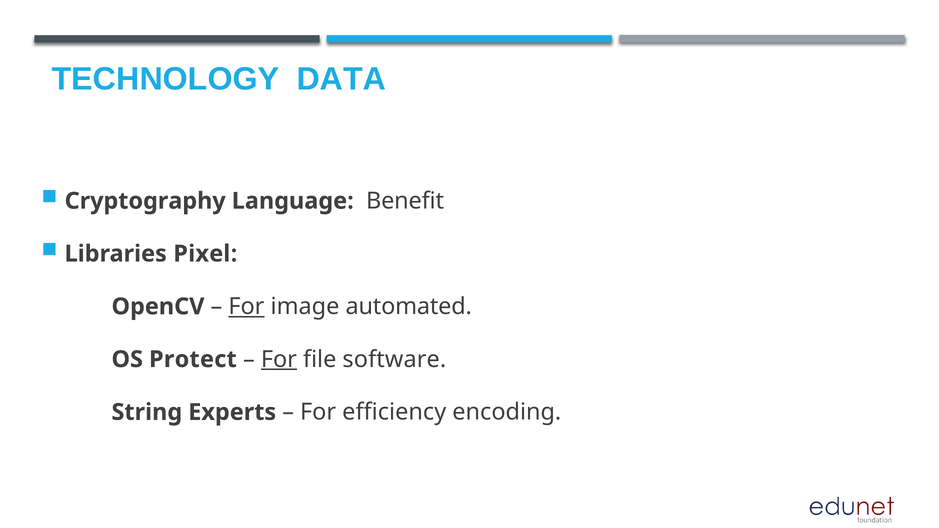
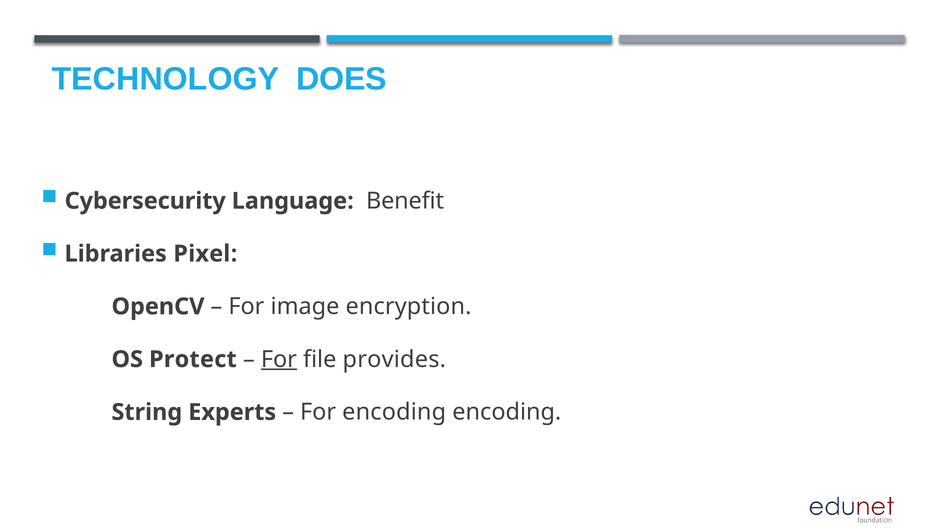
DATA: DATA -> DOES
Cryptography: Cryptography -> Cybersecurity
For at (246, 307) underline: present -> none
automated: automated -> encryption
software: software -> provides
For efficiency: efficiency -> encoding
